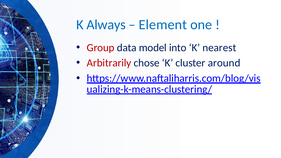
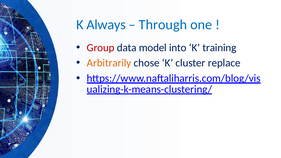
Element: Element -> Through
nearest: nearest -> training
Arbitrarily colour: red -> orange
around: around -> replace
